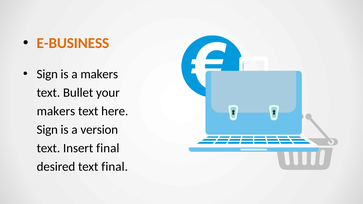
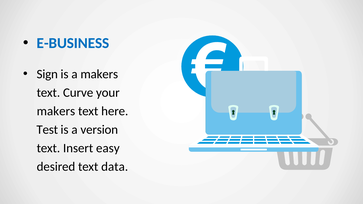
E-BUSINESS colour: orange -> blue
Bullet: Bullet -> Curve
Sign at (47, 130): Sign -> Test
Insert final: final -> easy
text final: final -> data
